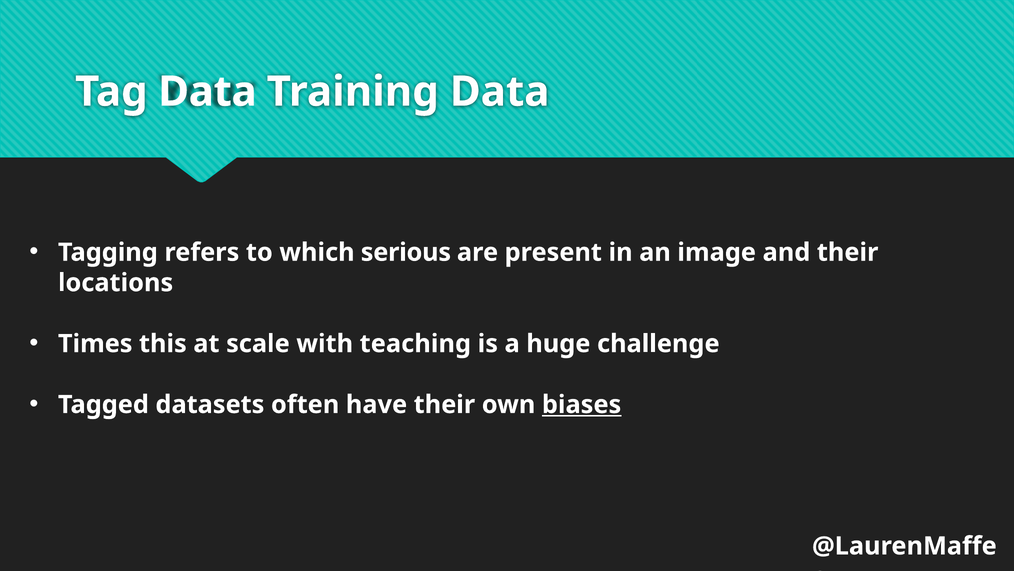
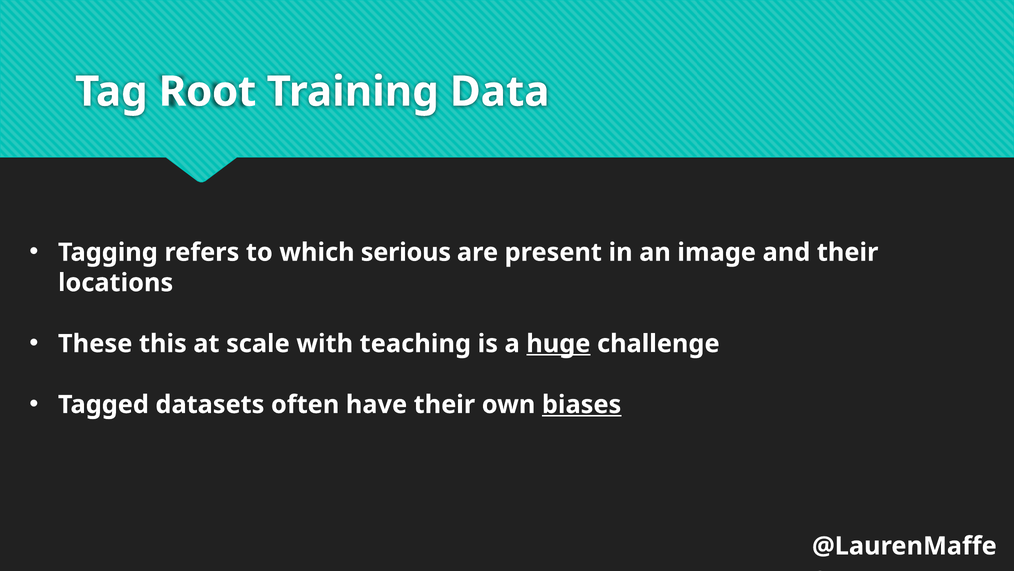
Tag Data: Data -> Root
Times: Times -> These
huge underline: none -> present
